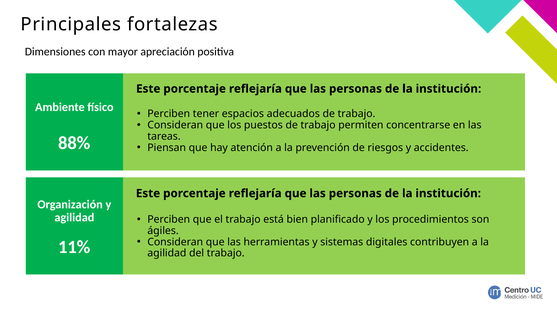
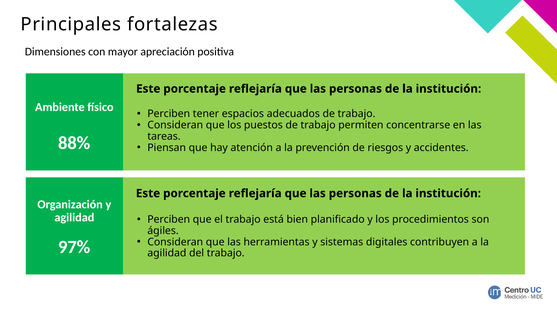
11%: 11% -> 97%
